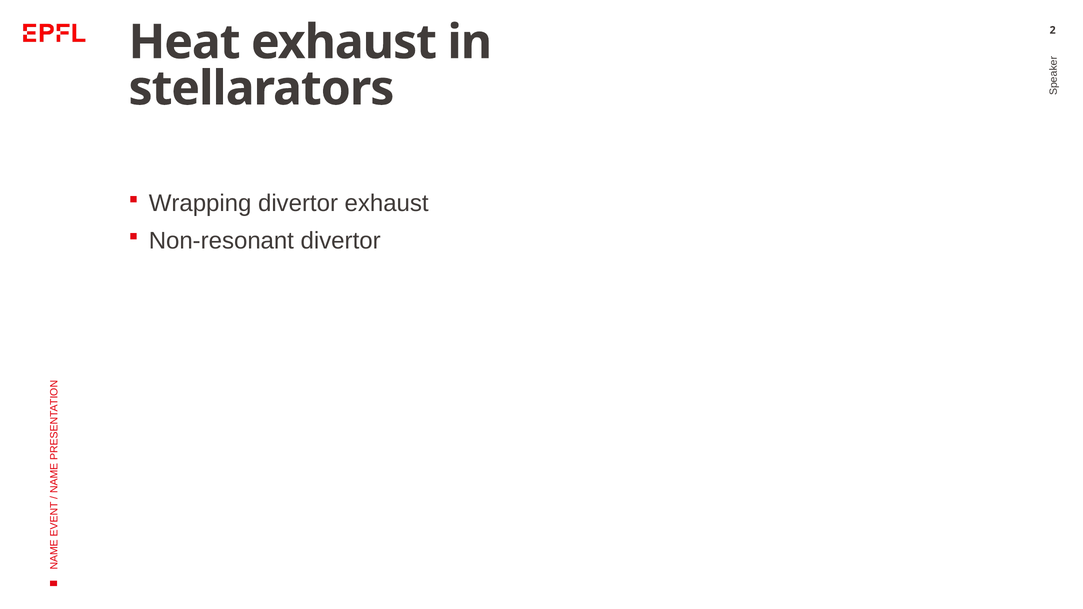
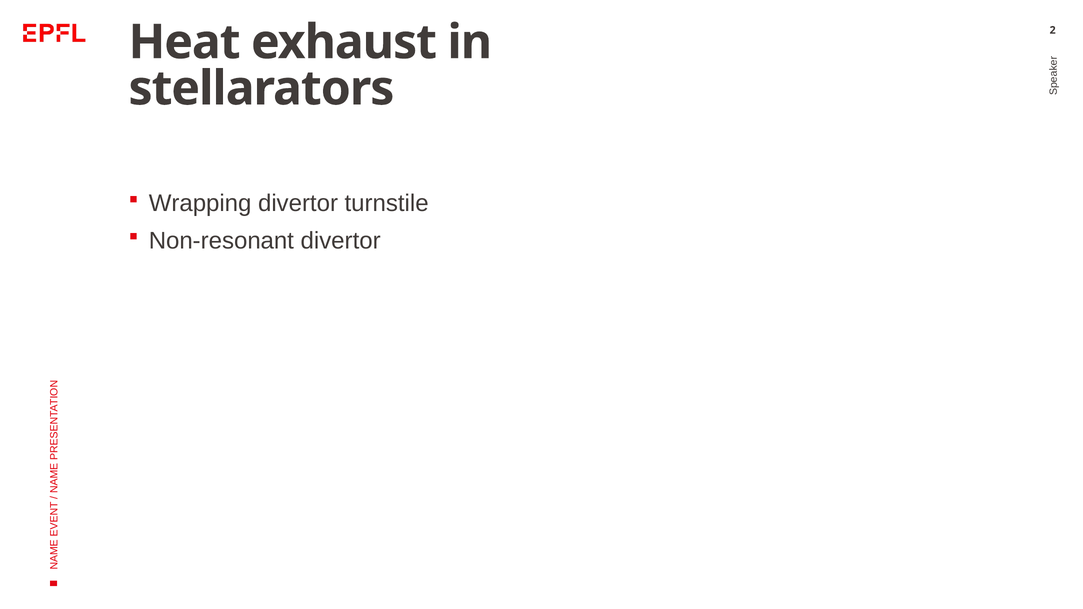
divertor exhaust: exhaust -> turnstile
